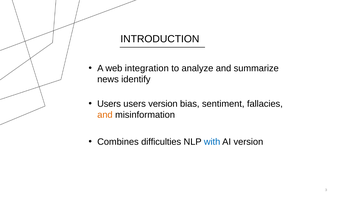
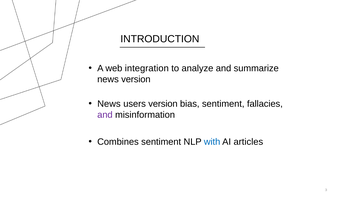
news identify: identify -> version
Users at (109, 104): Users -> News
and at (105, 115) colour: orange -> purple
Combines difficulties: difficulties -> sentiment
AI version: version -> articles
